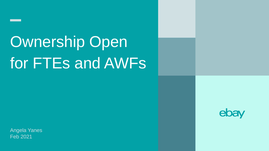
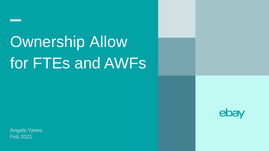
Open: Open -> Allow
